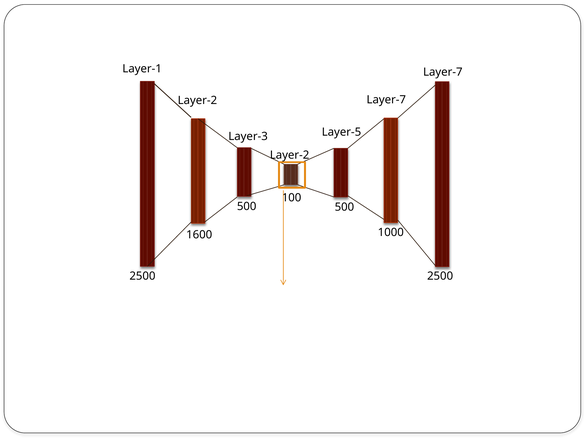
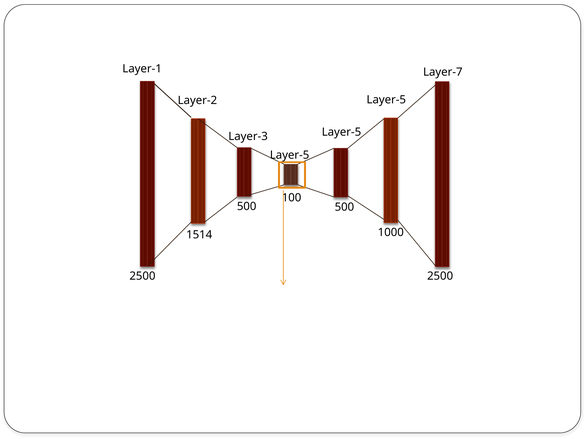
Layer-7 at (386, 100): Layer-7 -> Layer-5
Layer-2 at (290, 155): Layer-2 -> Layer-5
1600: 1600 -> 1514
